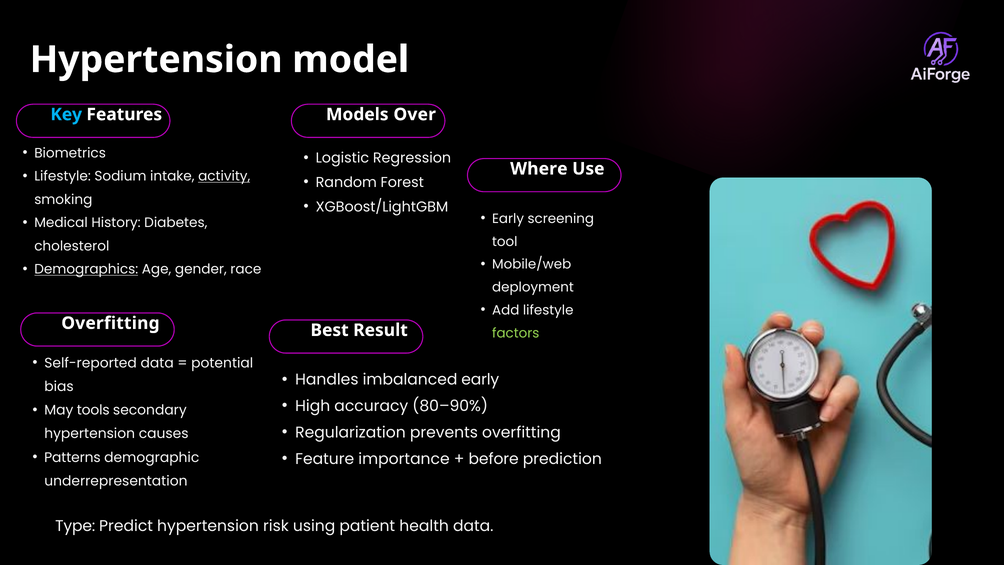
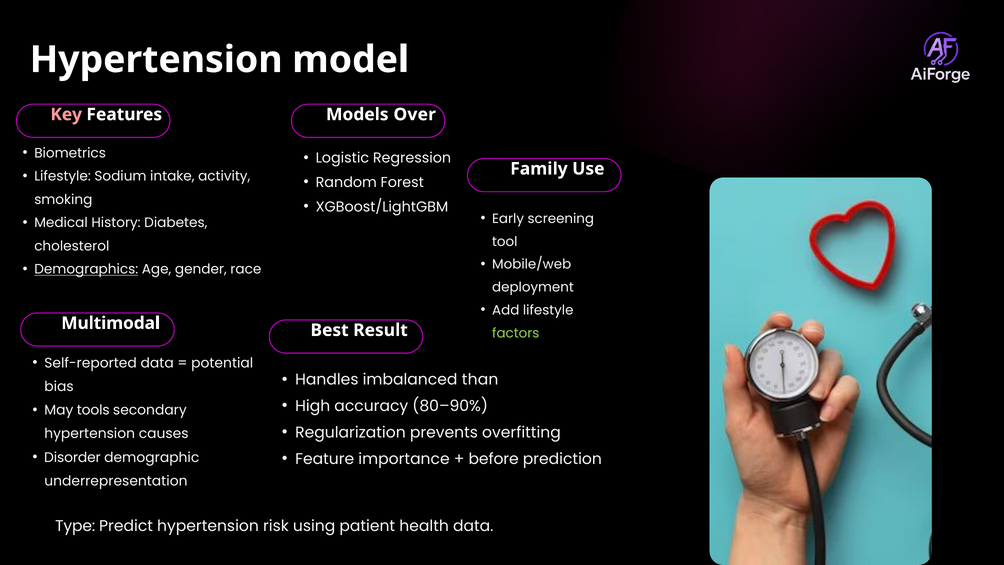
Key colour: light blue -> pink
Where: Where -> Family
activity underline: present -> none
Overfitting at (110, 323): Overfitting -> Multimodal
imbalanced early: early -> than
Patterns: Patterns -> Disorder
